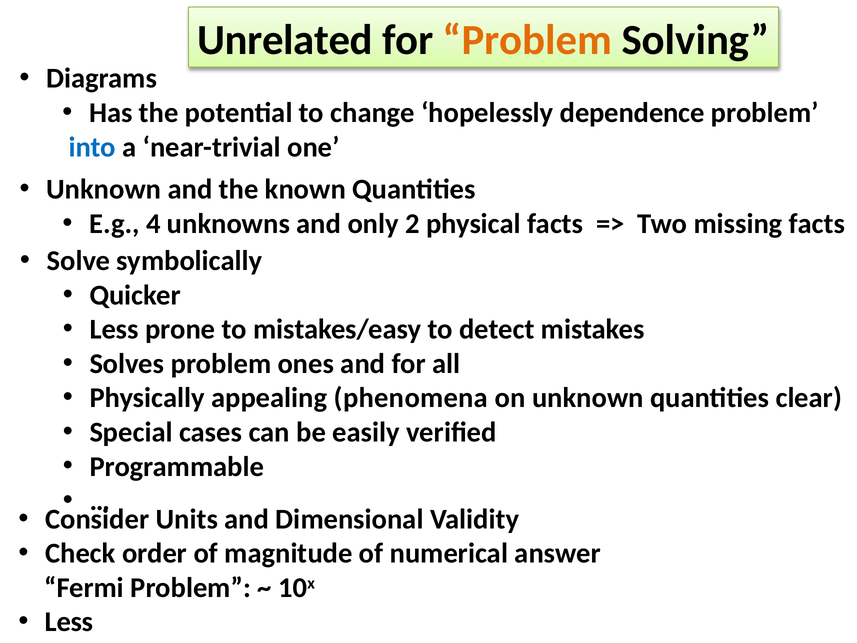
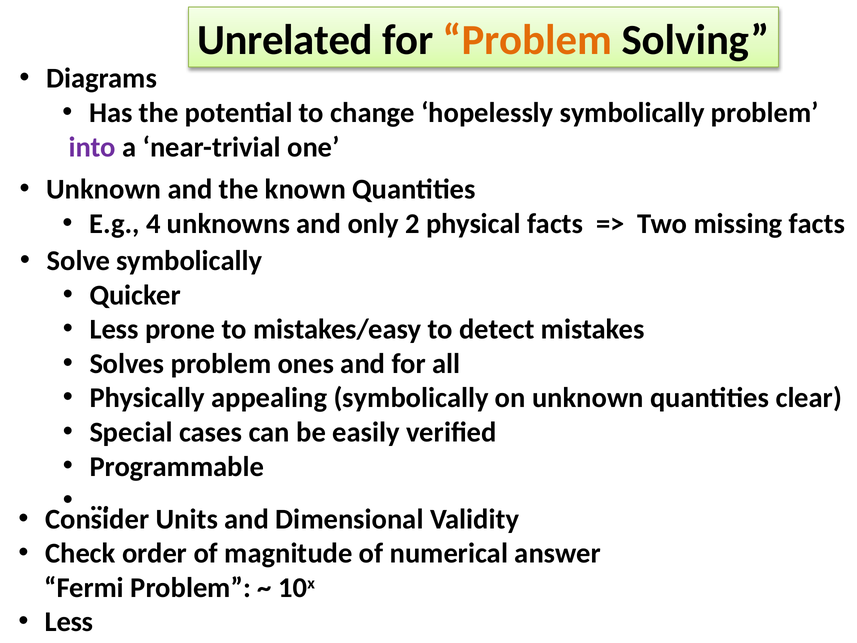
hopelessly dependence: dependence -> symbolically
into colour: blue -> purple
appealing phenomena: phenomena -> symbolically
